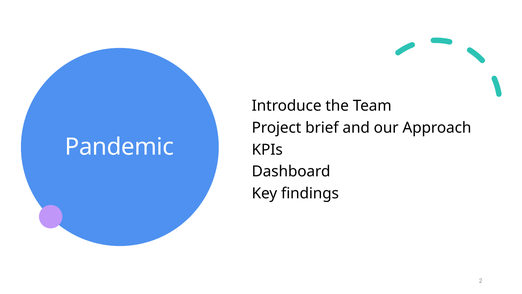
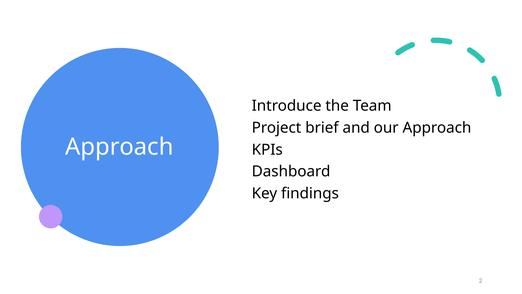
Pandemic at (119, 147): Pandemic -> Approach
